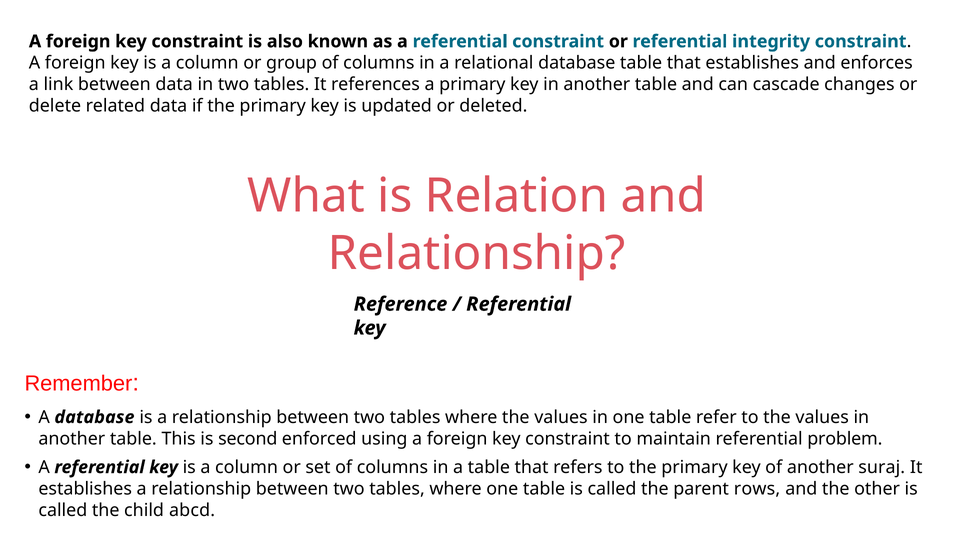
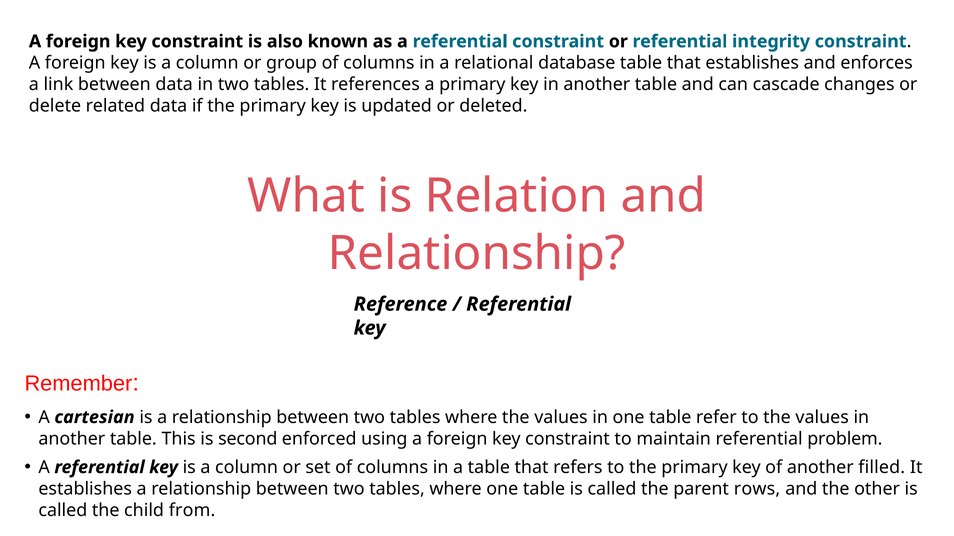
A database: database -> cartesian
suraj: suraj -> filled
abcd: abcd -> from
